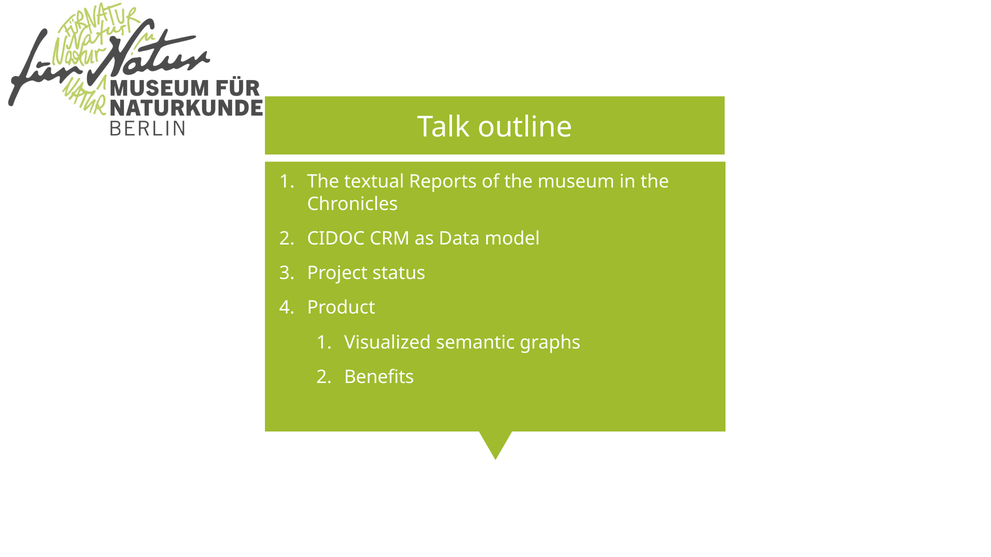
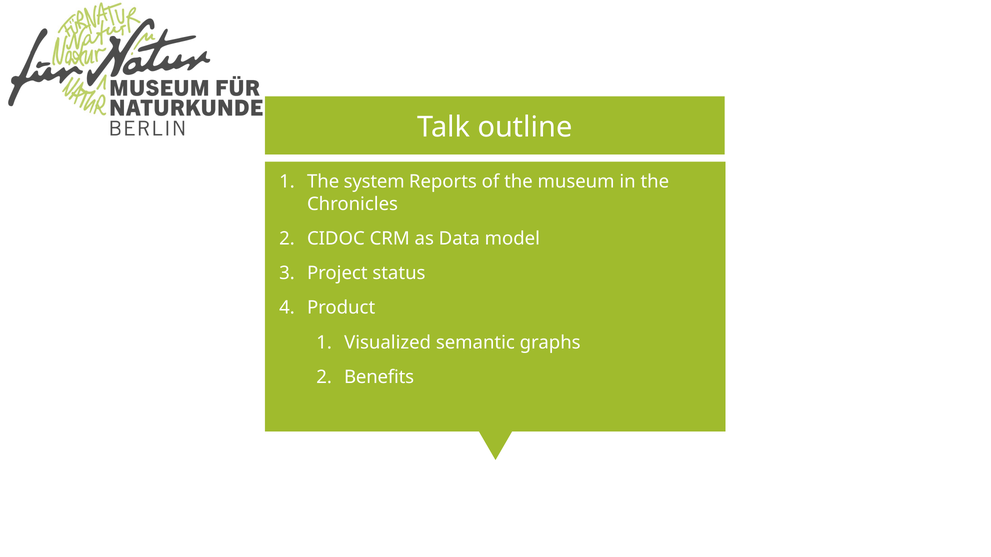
textual: textual -> system
